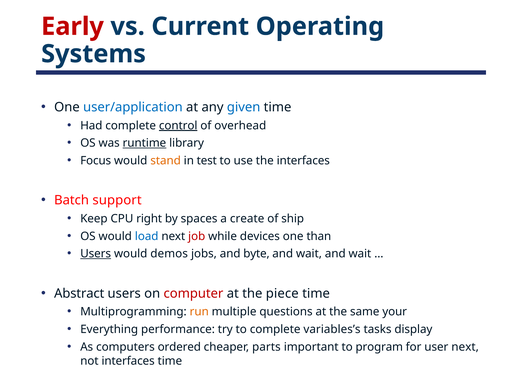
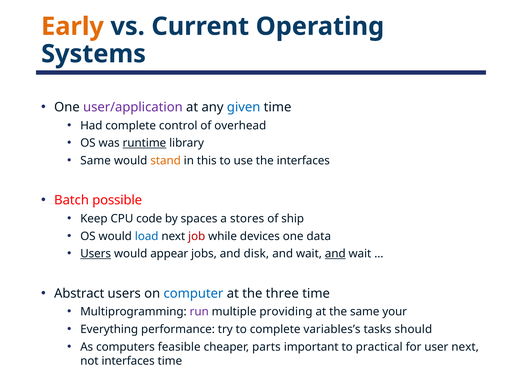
Early colour: red -> orange
user/application colour: blue -> purple
control underline: present -> none
Focus at (96, 160): Focus -> Same
test: test -> this
support: support -> possible
right: right -> code
create: create -> stores
than: than -> data
demos: demos -> appear
byte: byte -> disk
and at (335, 253) underline: none -> present
computer colour: red -> blue
piece: piece -> three
run colour: orange -> purple
questions: questions -> providing
display: display -> should
ordered: ordered -> feasible
program: program -> practical
